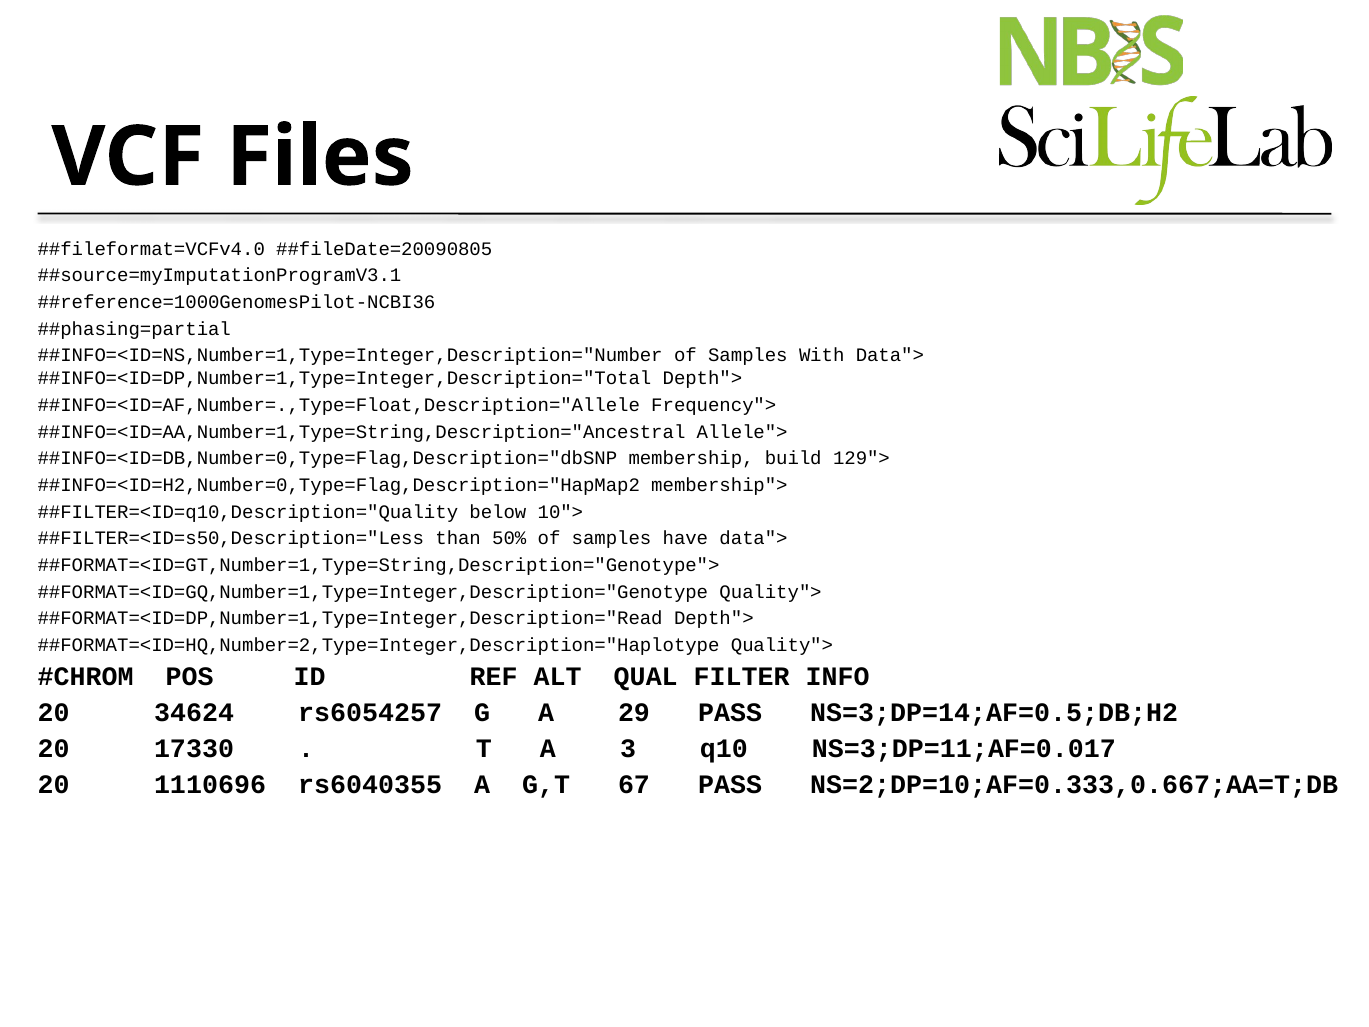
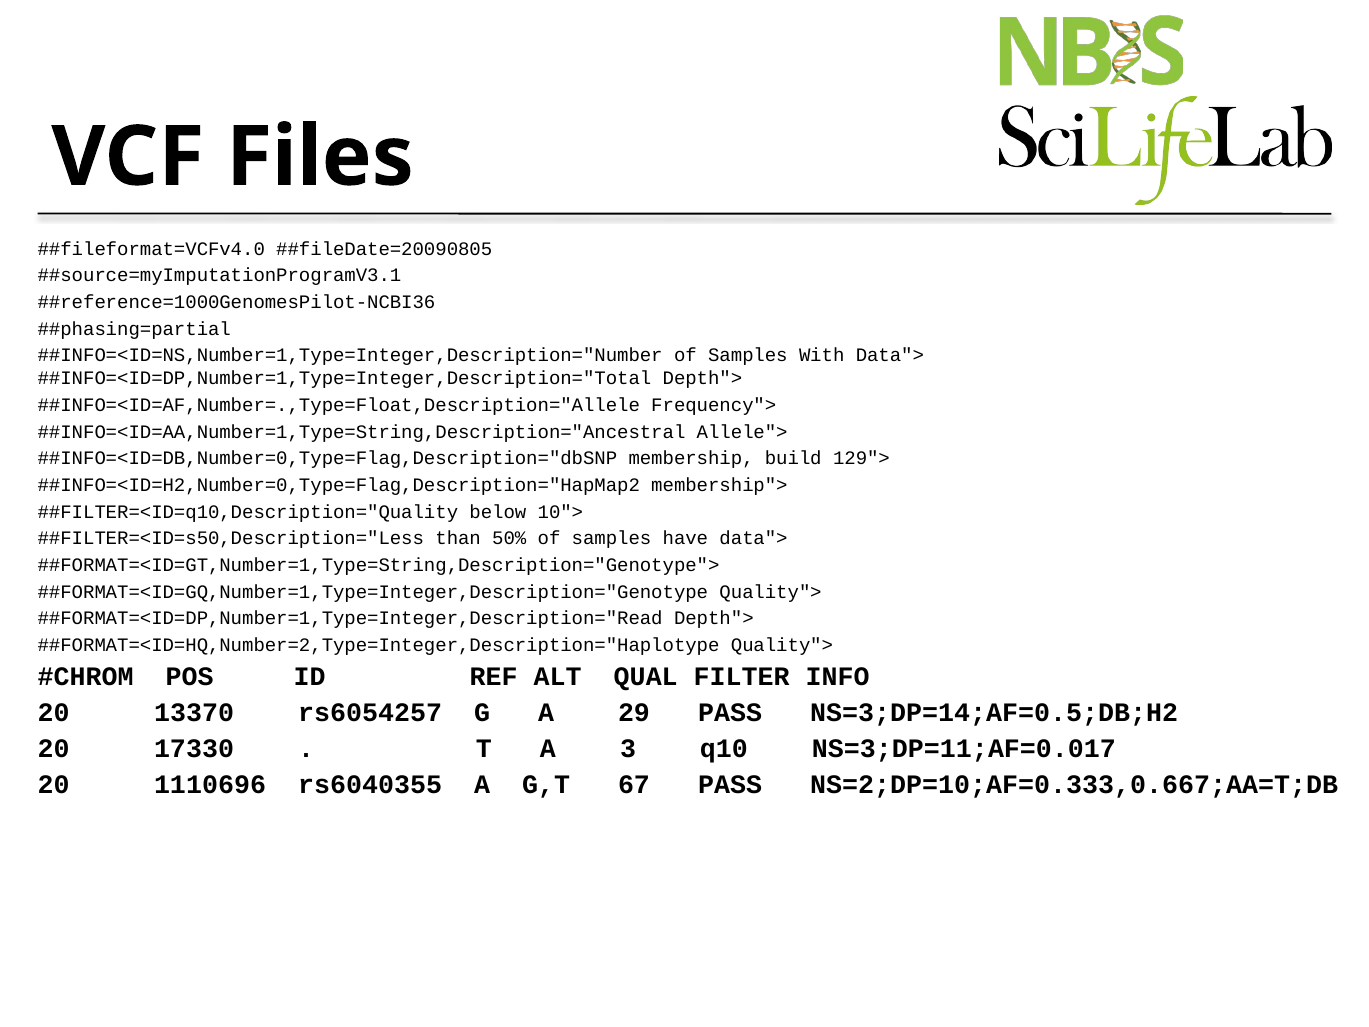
34624: 34624 -> 13370
